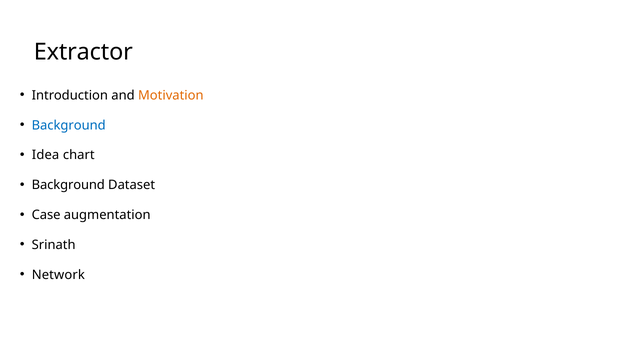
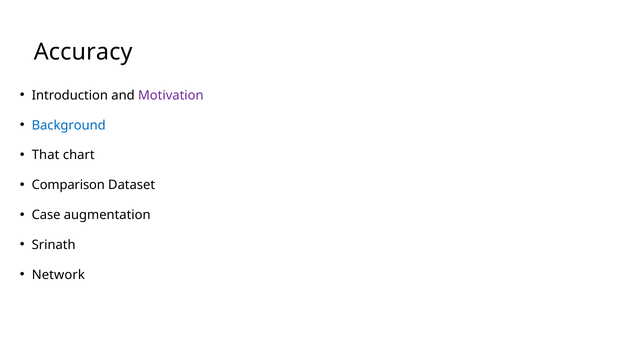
Extractor: Extractor -> Accuracy
Motivation colour: orange -> purple
Idea: Idea -> That
Background at (68, 185): Background -> Comparison
